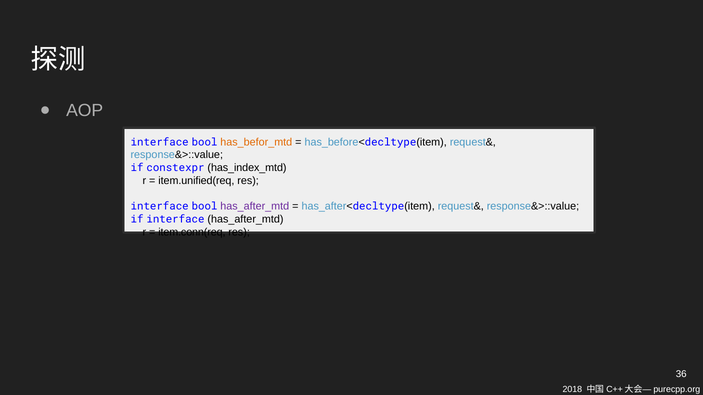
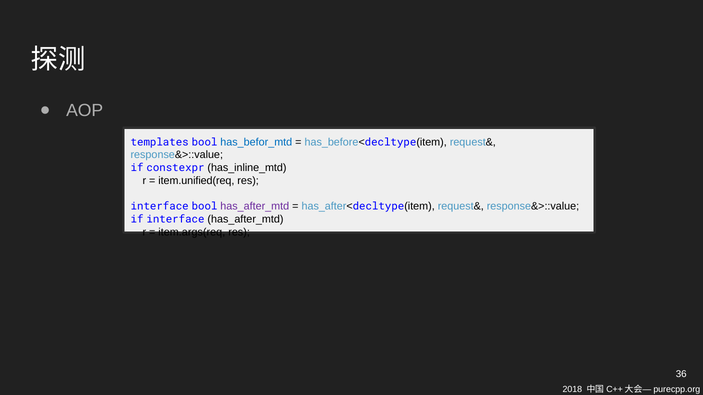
interface at (160, 142): interface -> templates
has_befor_mtd colour: orange -> blue
has_index_mtd: has_index_mtd -> has_inline_mtd
item.conn(req: item.conn(req -> item.args(req
